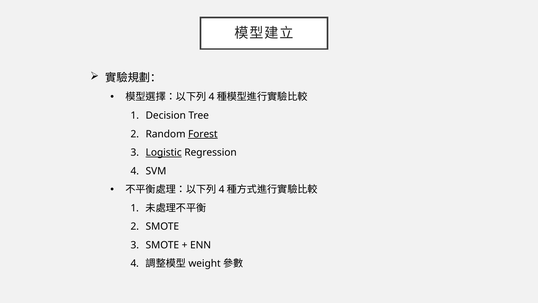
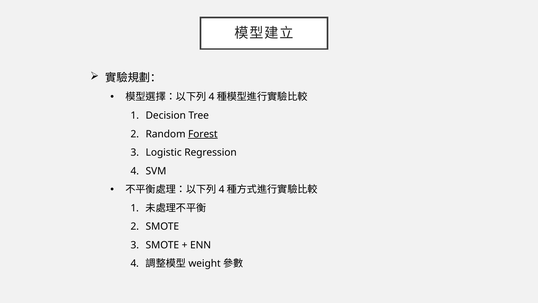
Logistic underline: present -> none
